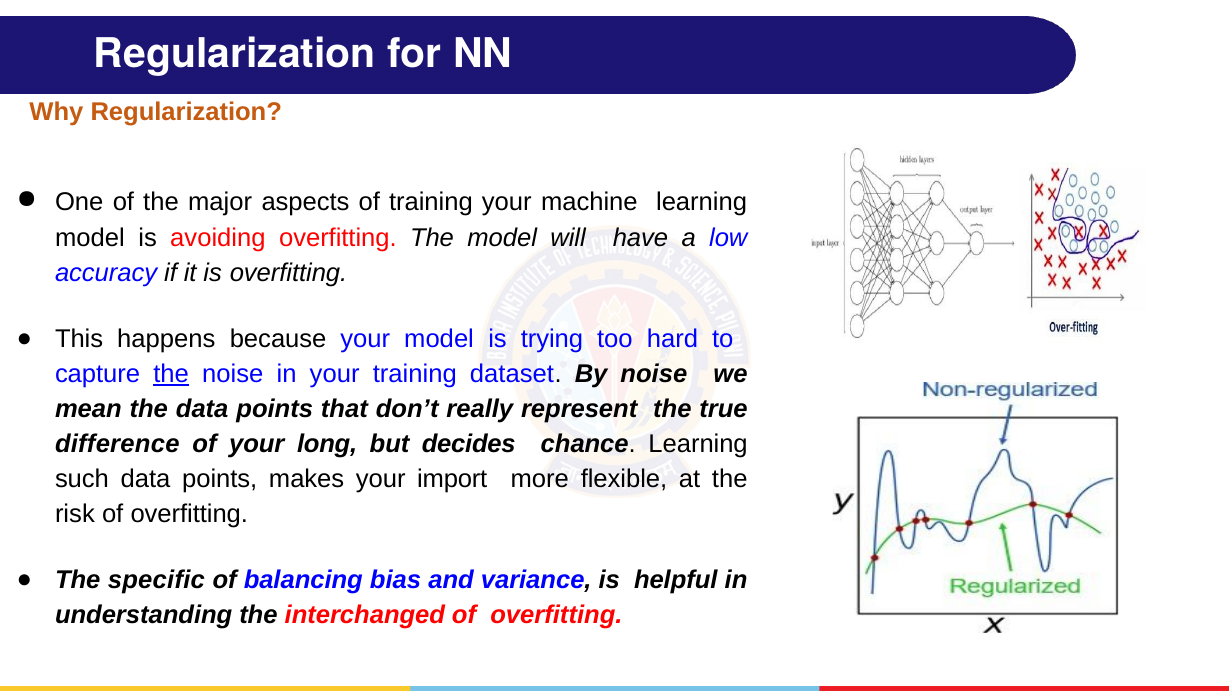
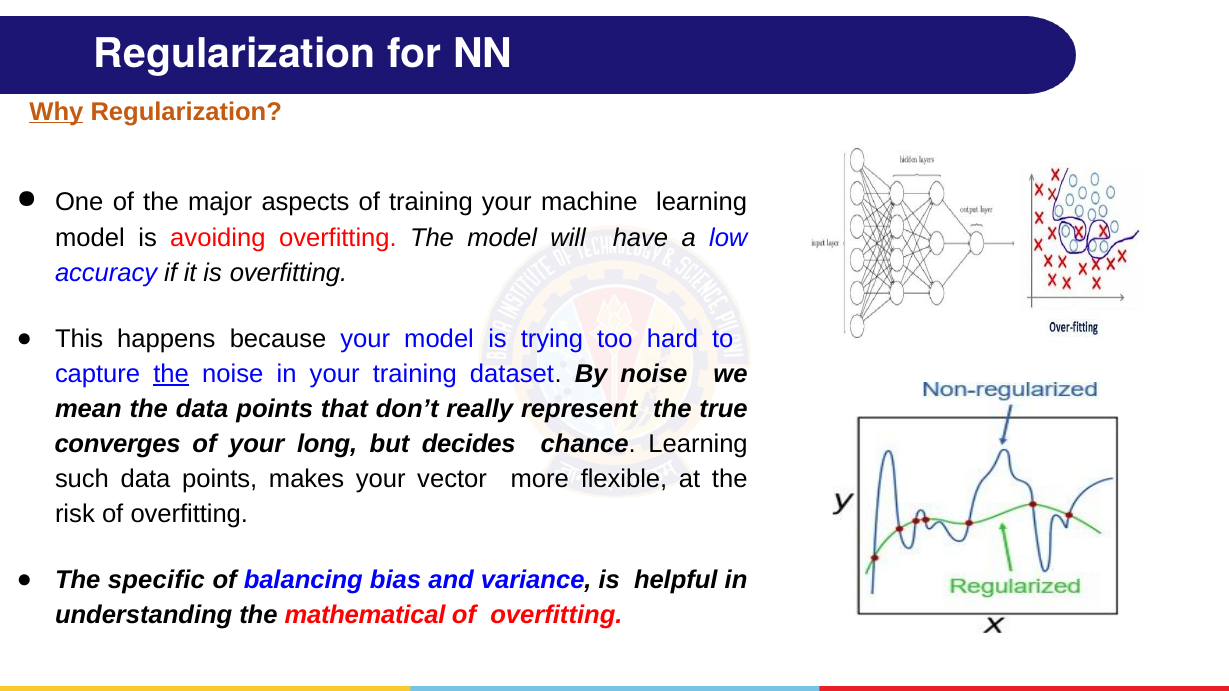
Why underline: none -> present
difference: difference -> converges
import: import -> vector
interchanged: interchanged -> mathematical
